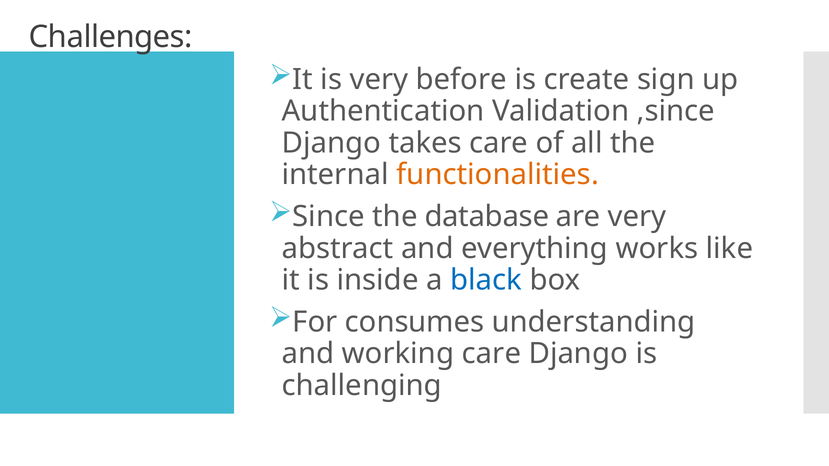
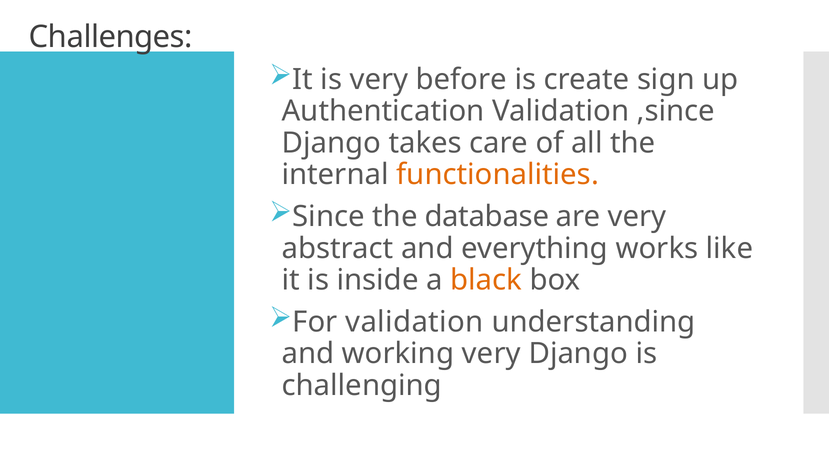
black colour: blue -> orange
For consumes: consumes -> validation
working care: care -> very
